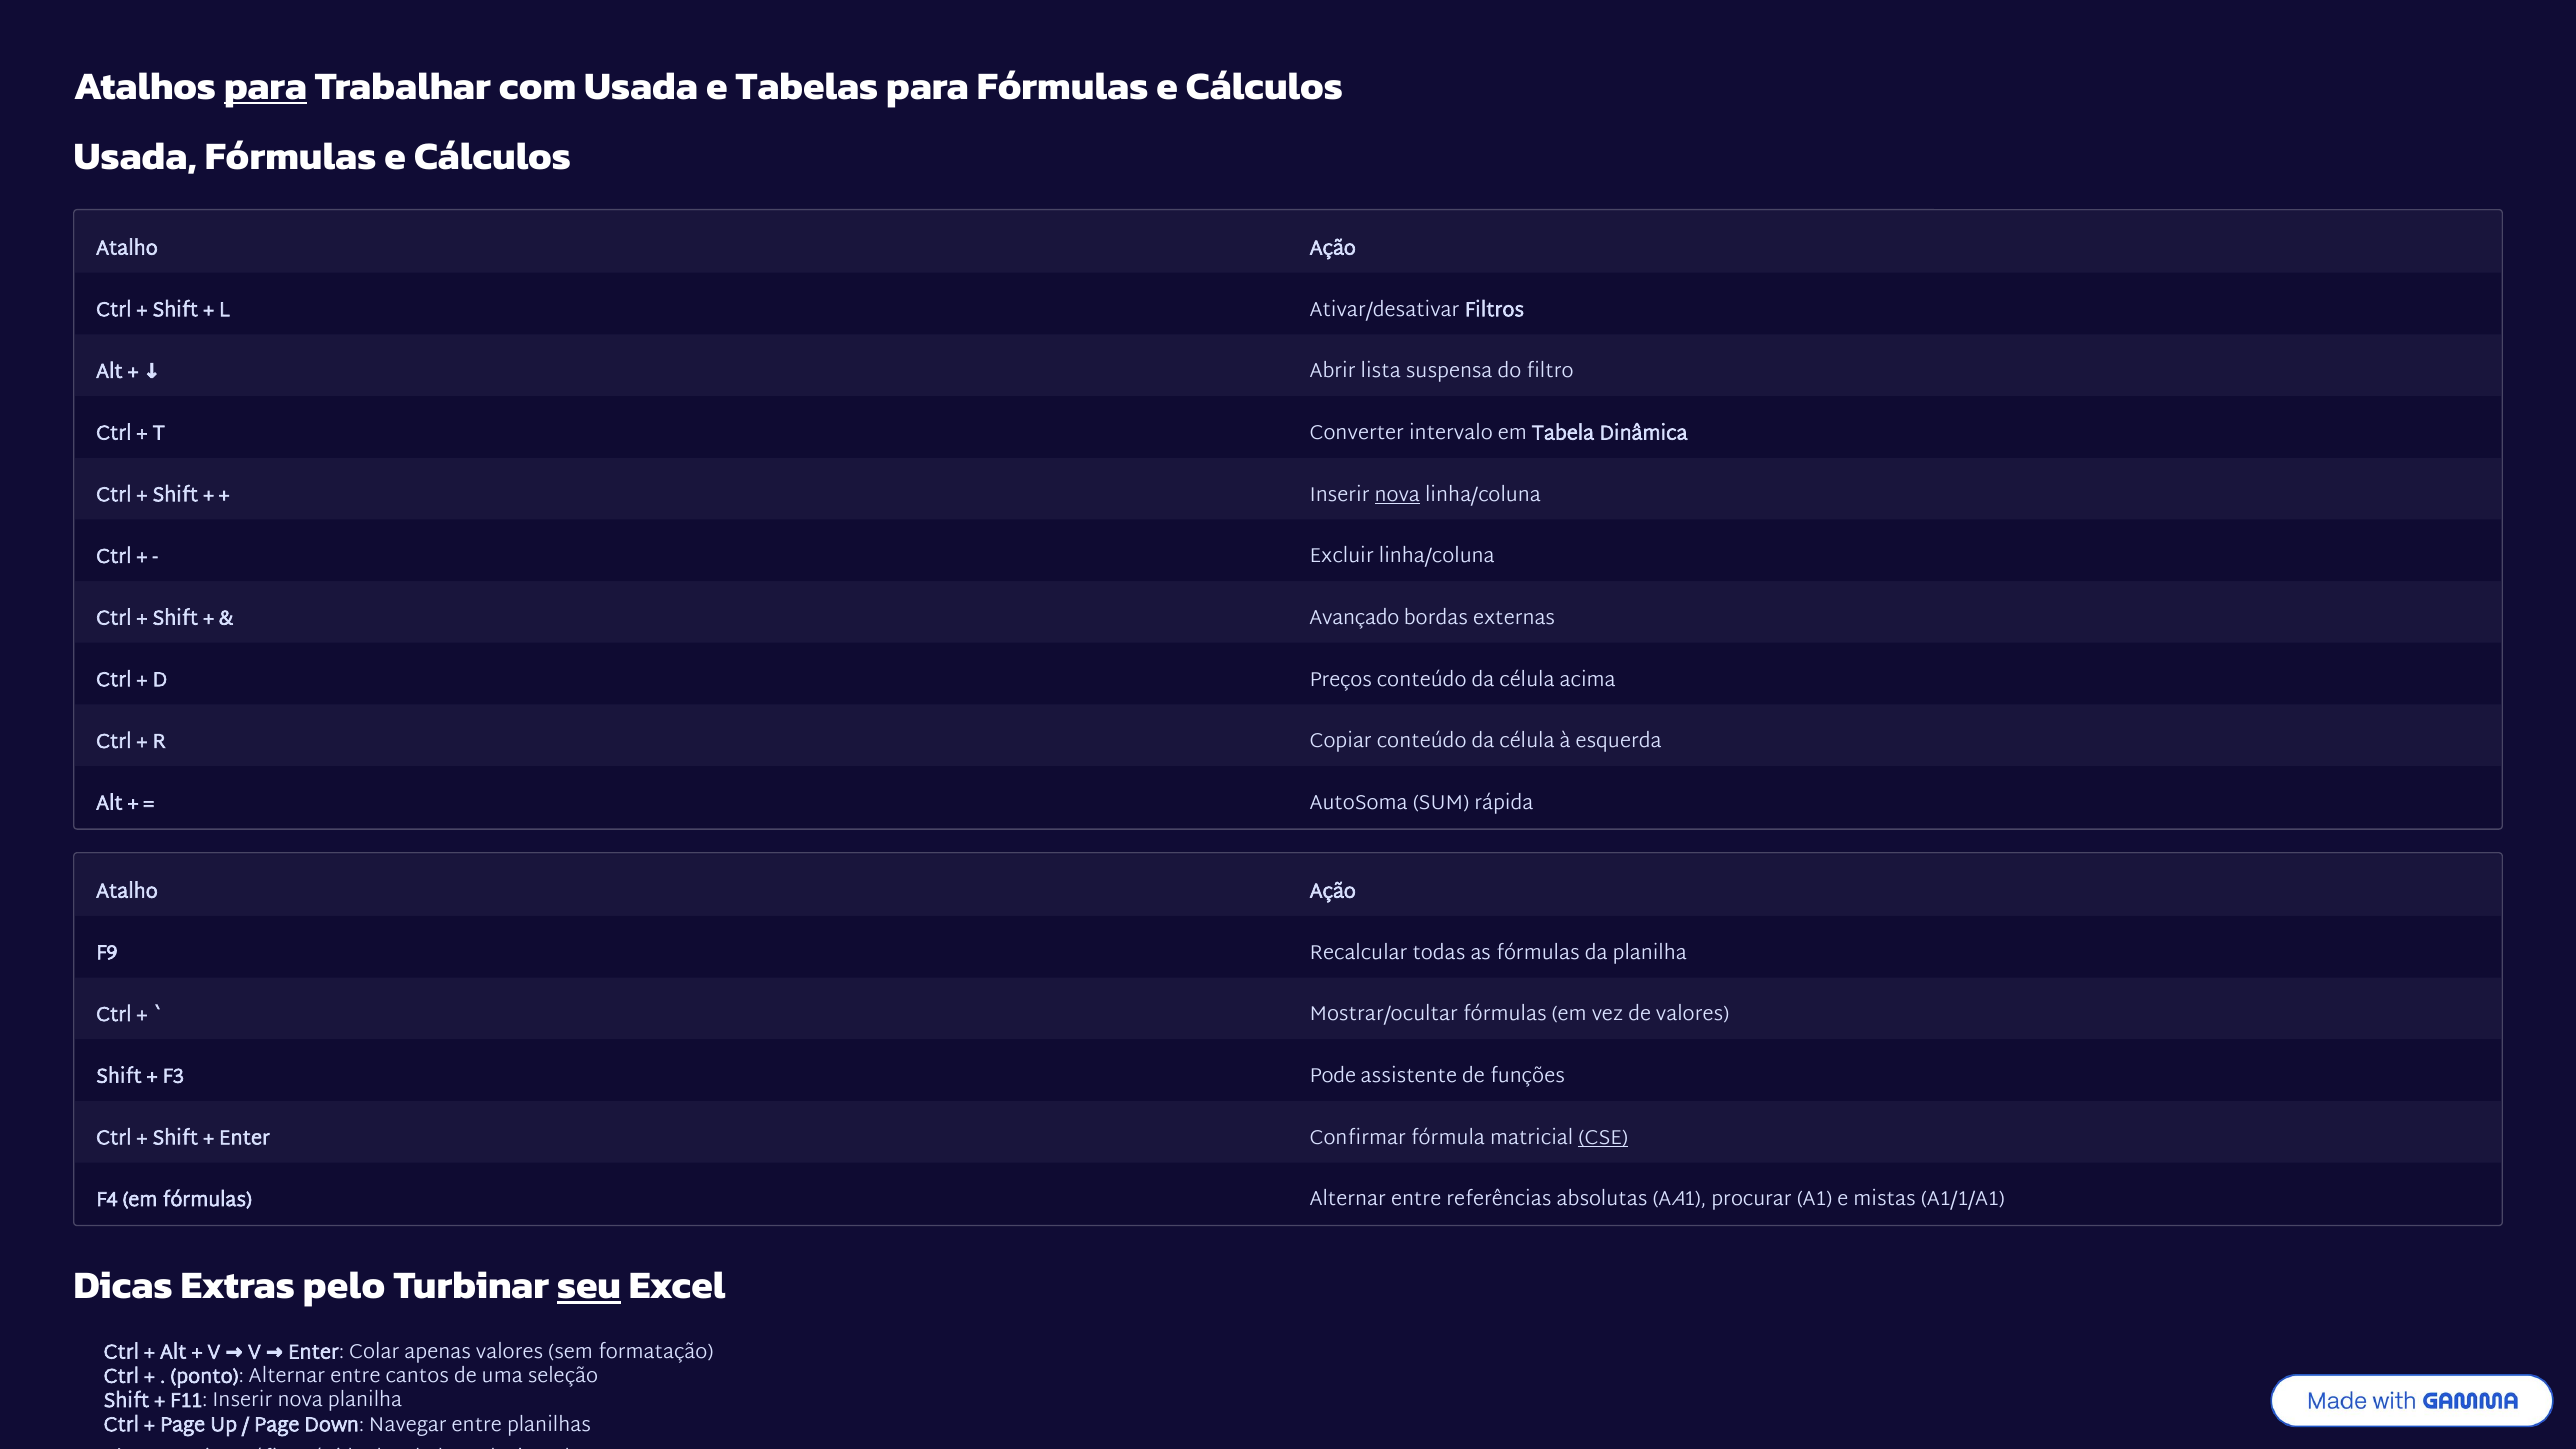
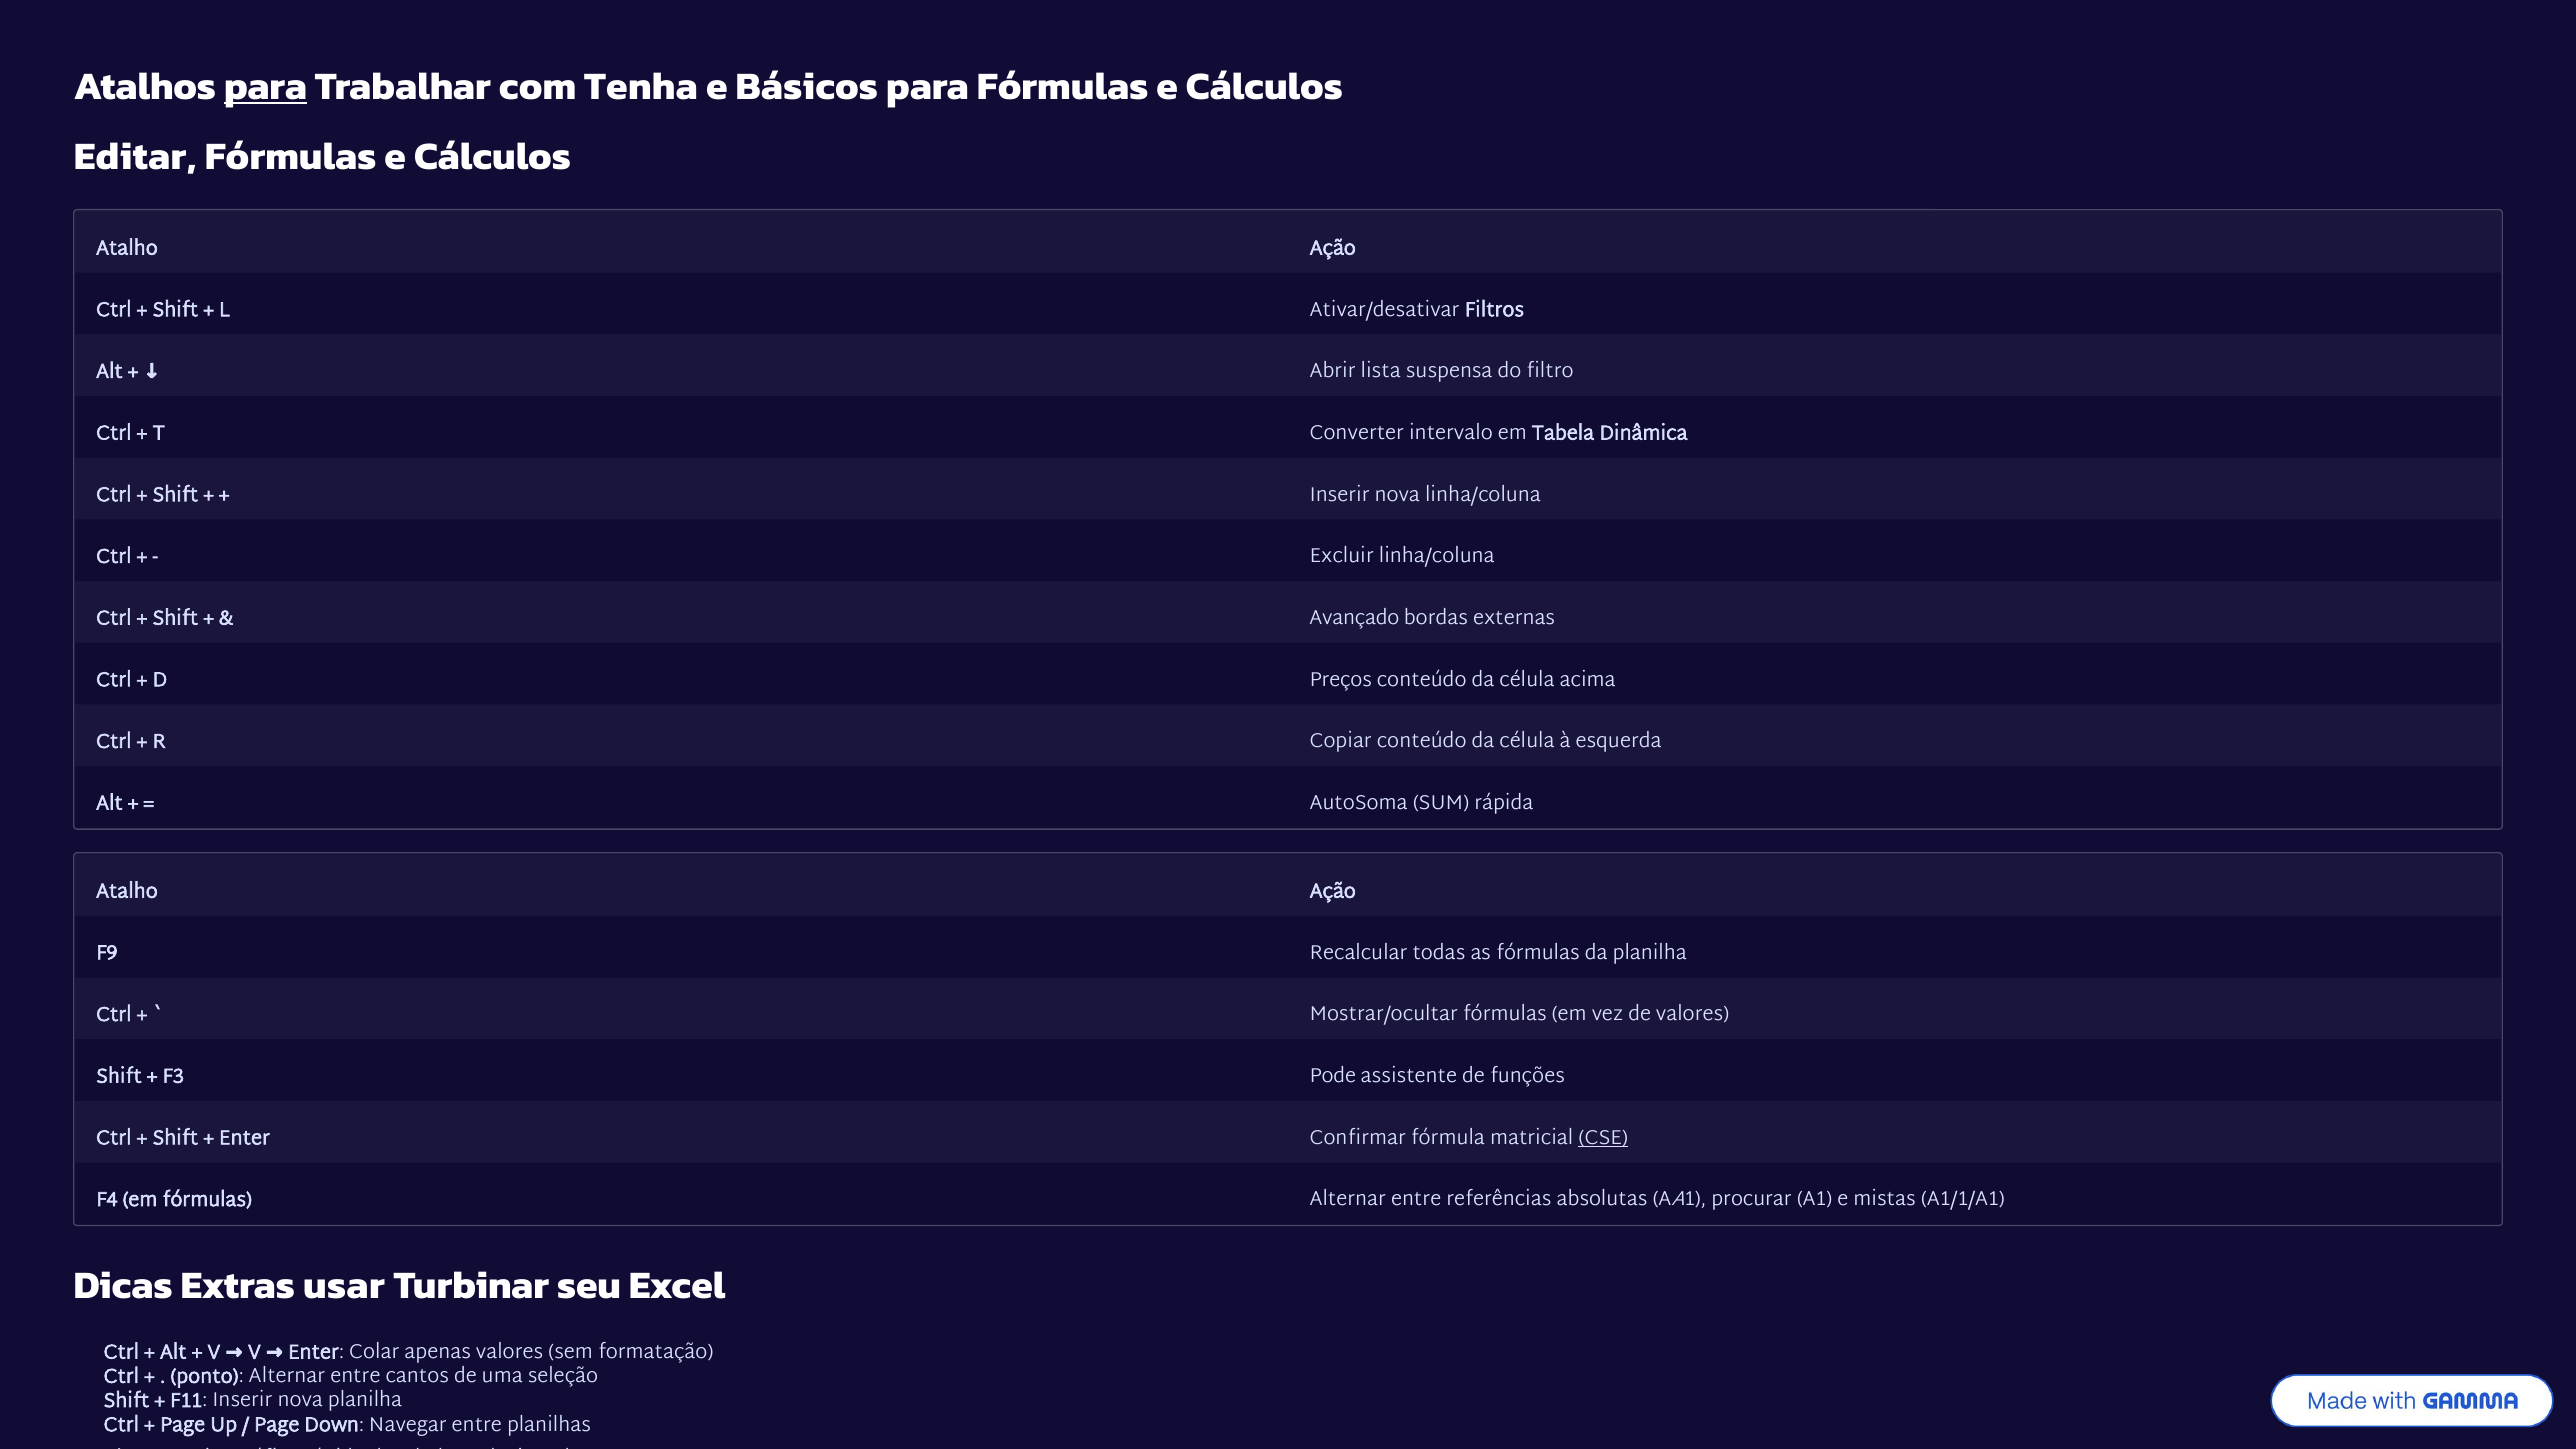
com Usada: Usada -> Tenha
Tabelas: Tabelas -> Básicos
Usada at (135, 157): Usada -> Editar
nova at (1397, 495) underline: present -> none
pelo: pelo -> usar
seu underline: present -> none
